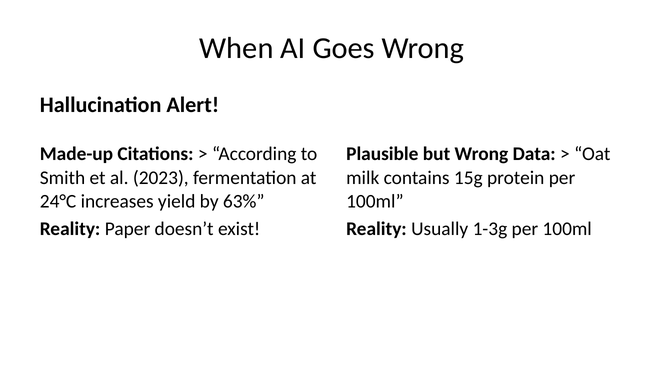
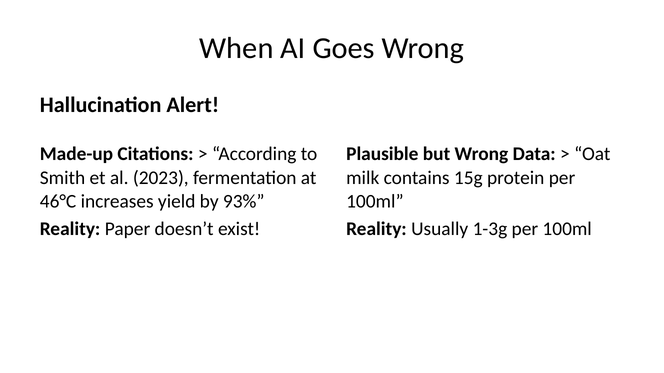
24°C: 24°C -> 46°C
63%: 63% -> 93%
